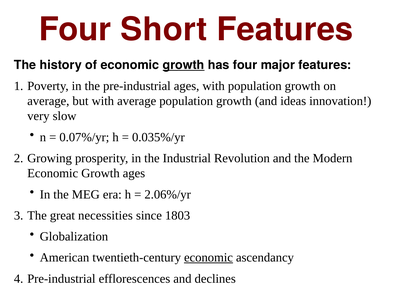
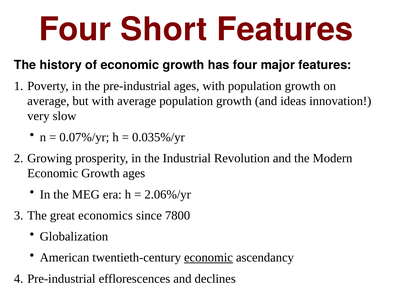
growth at (184, 65) underline: present -> none
necessities: necessities -> economics
1803: 1803 -> 7800
